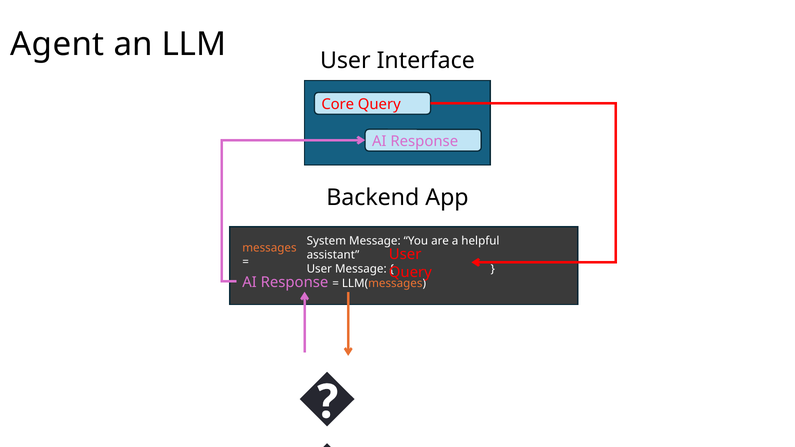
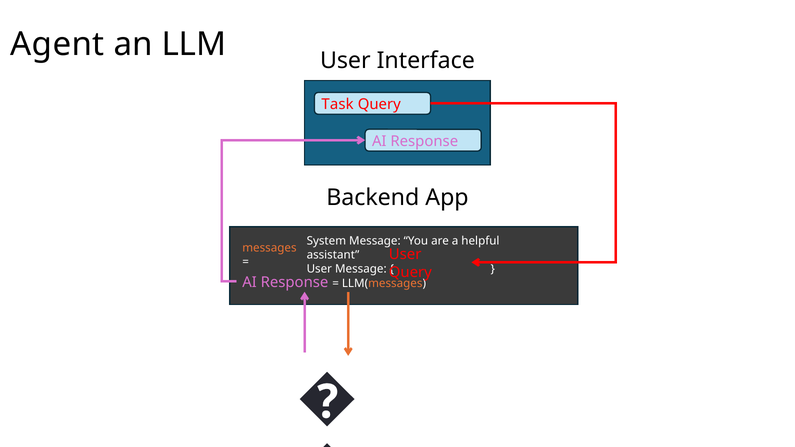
Core: Core -> Task
